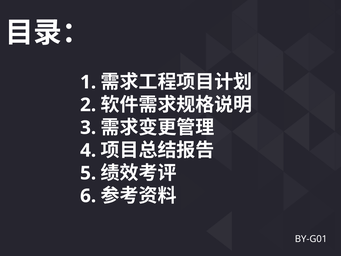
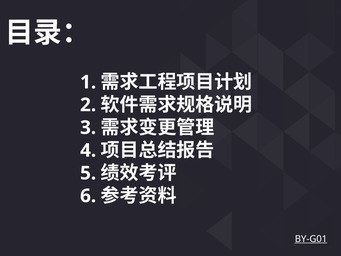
BY-G01 underline: none -> present
